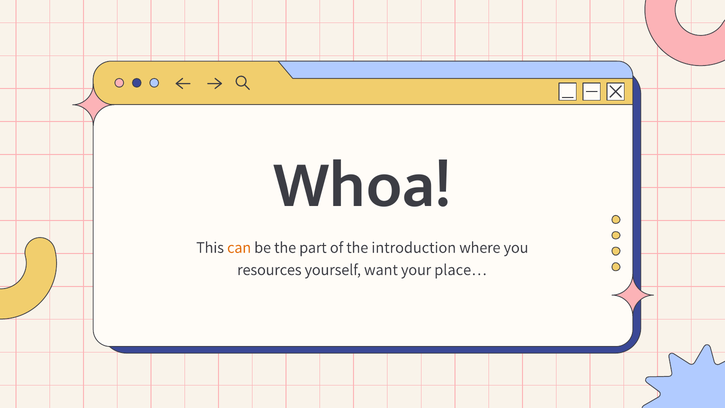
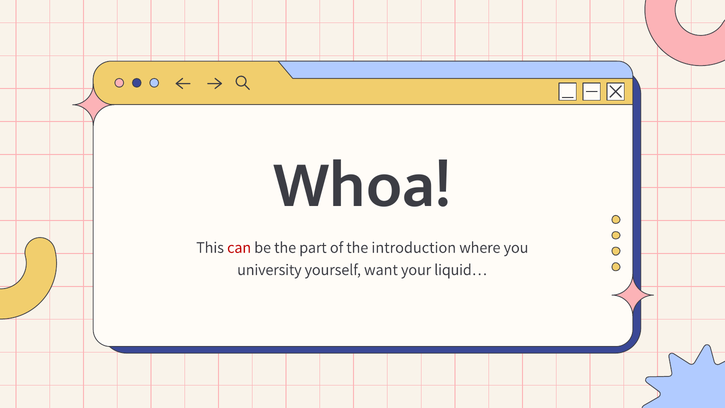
can colour: orange -> red
resources: resources -> university
place…: place… -> liquid…
